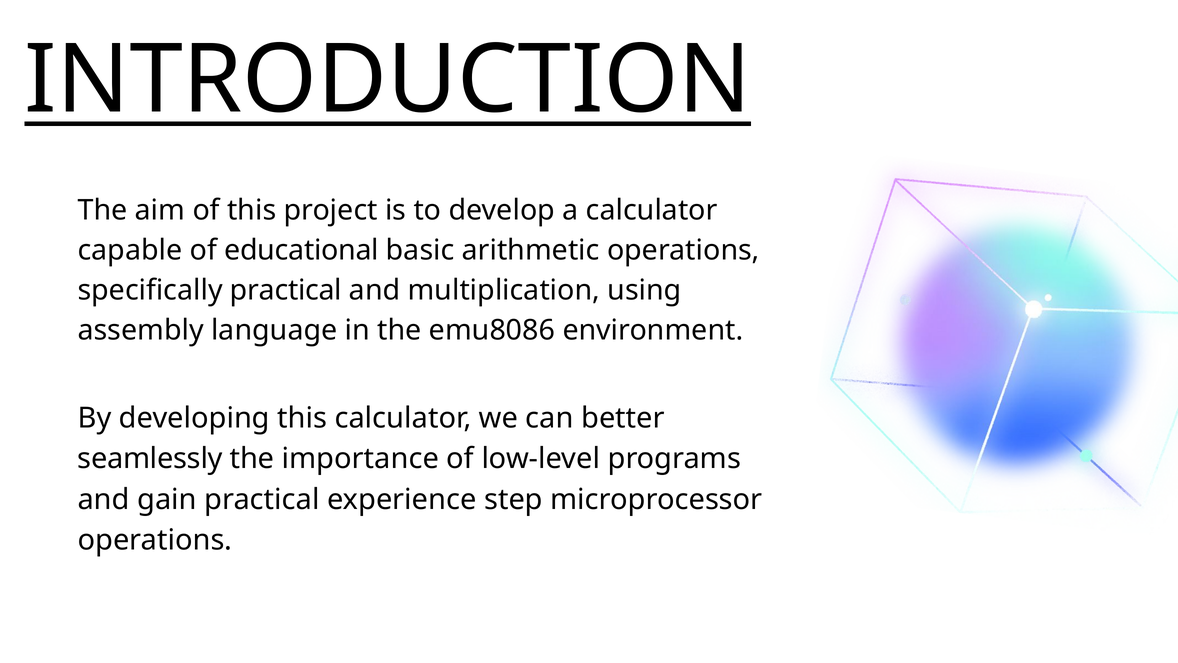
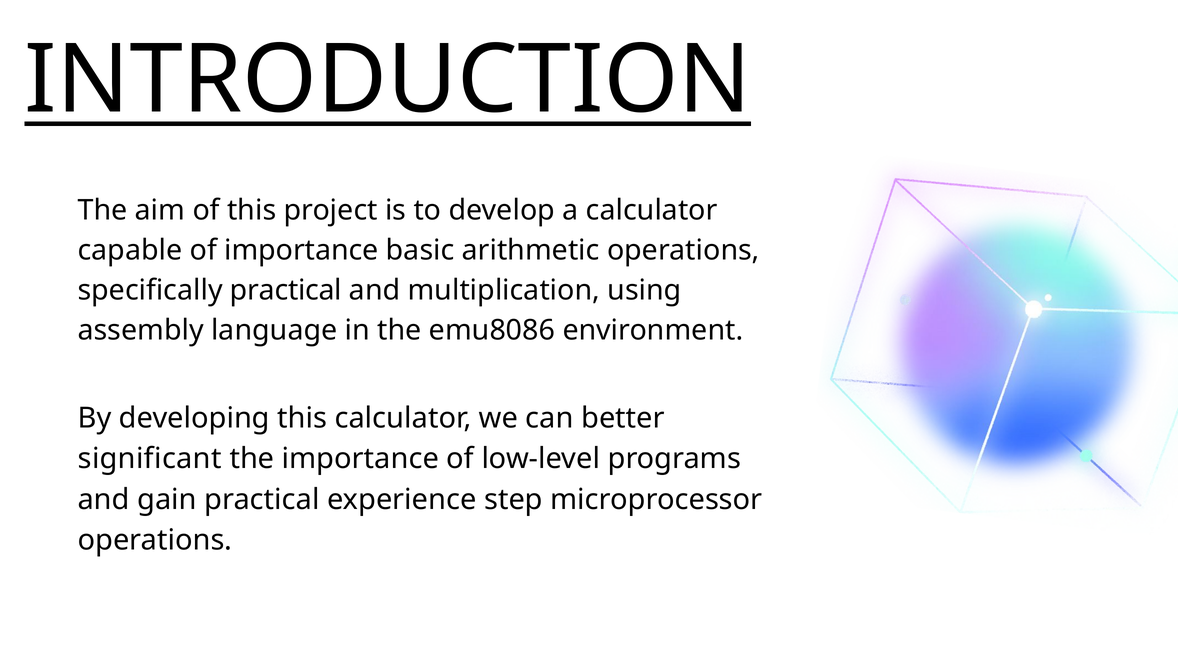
of educational: educational -> importance
seamlessly: seamlessly -> significant
